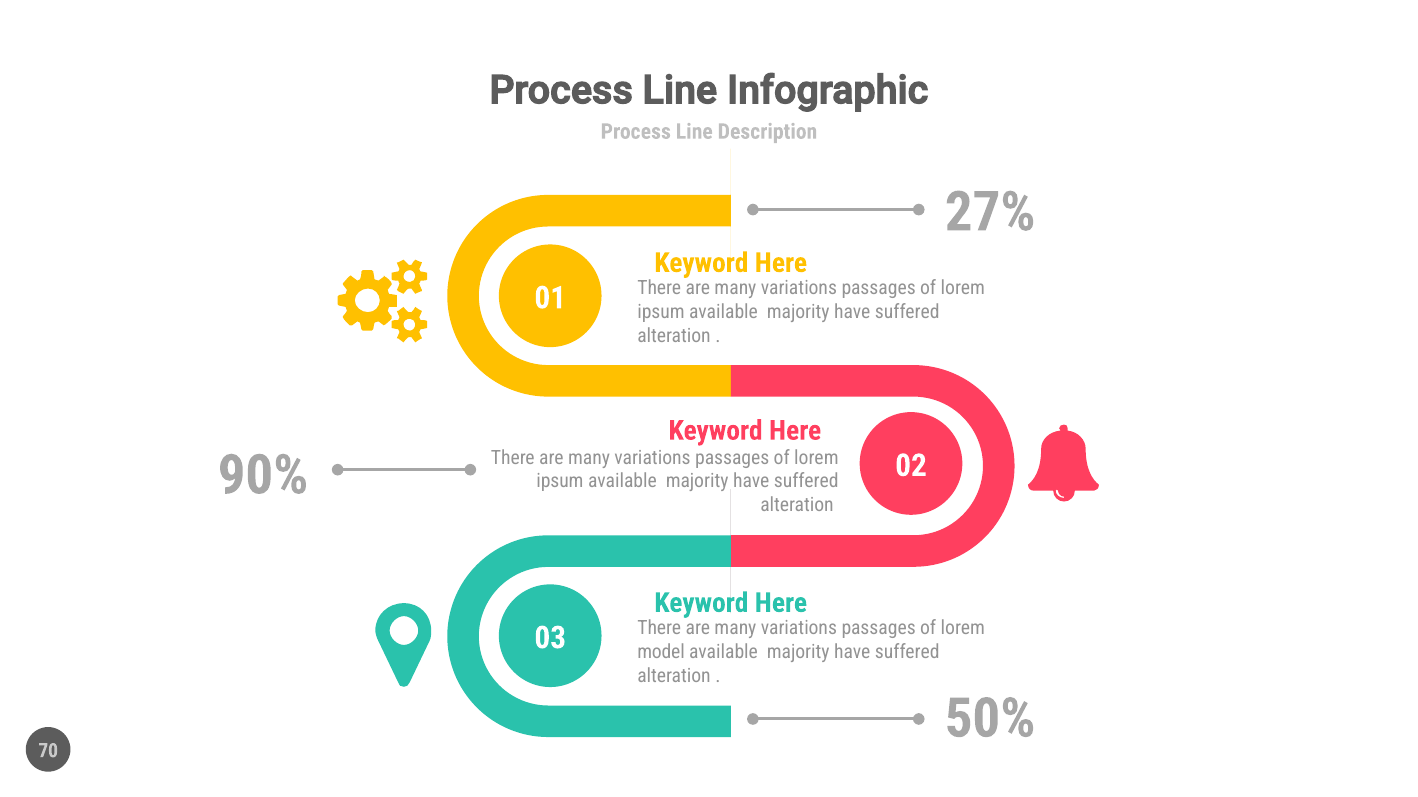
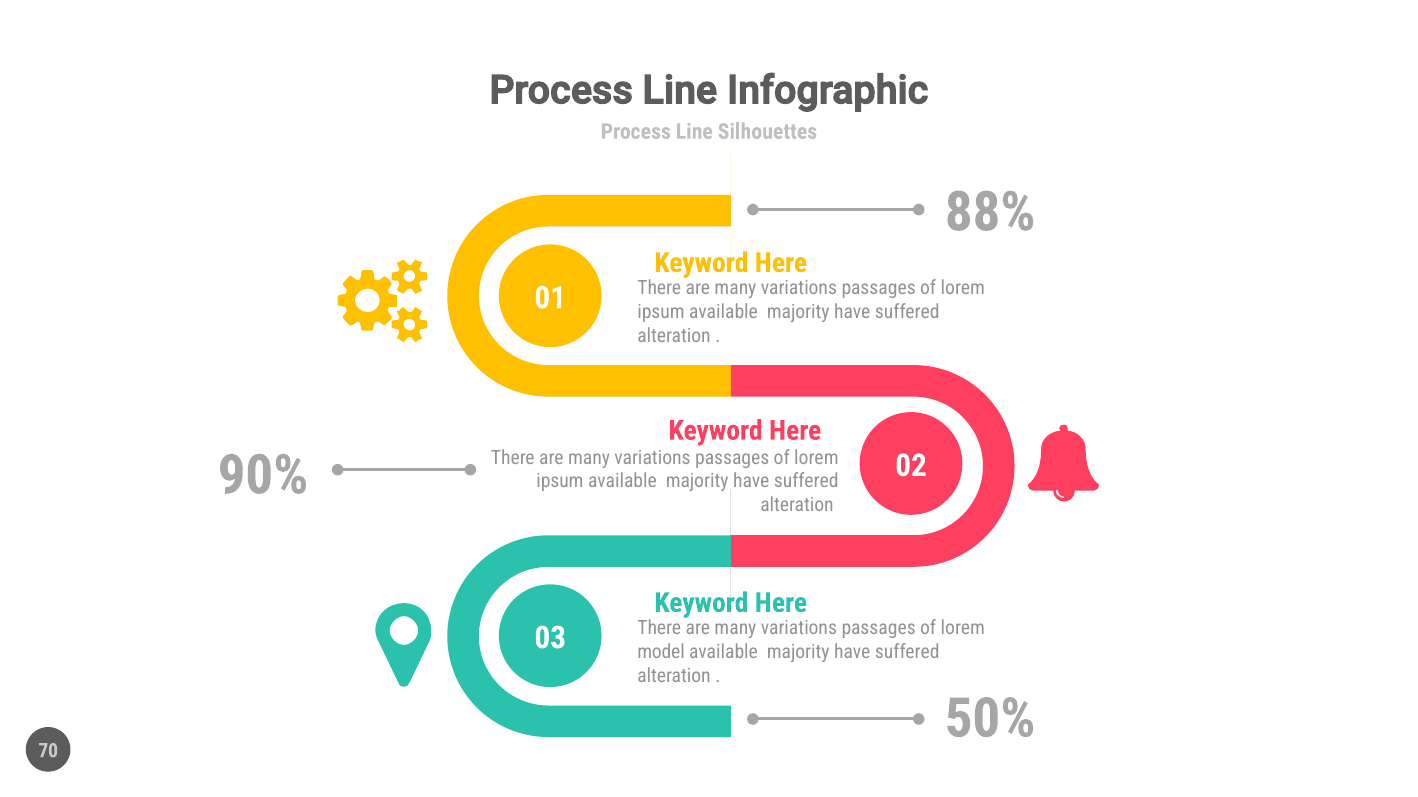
Description: Description -> Silhouettes
27%: 27% -> 88%
